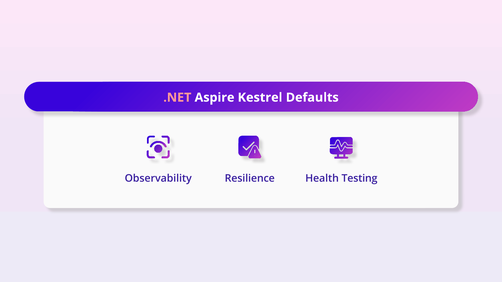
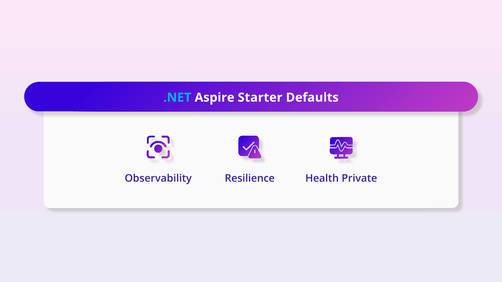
.NET colour: pink -> light blue
Kestrel: Kestrel -> Starter
Testing: Testing -> Private
